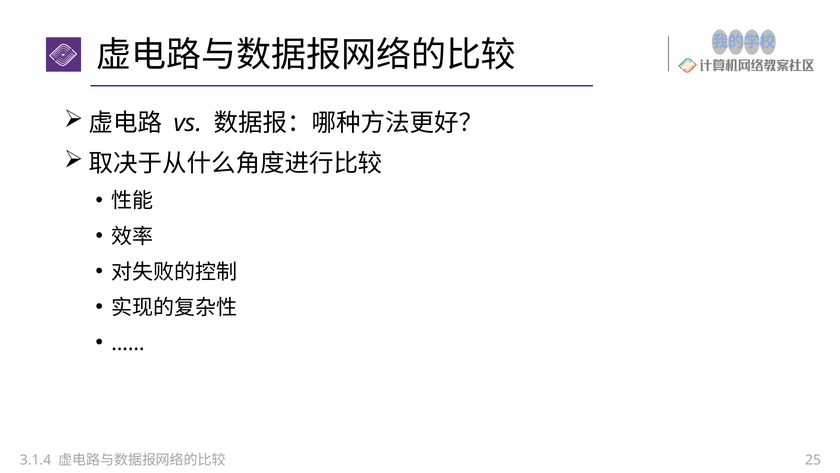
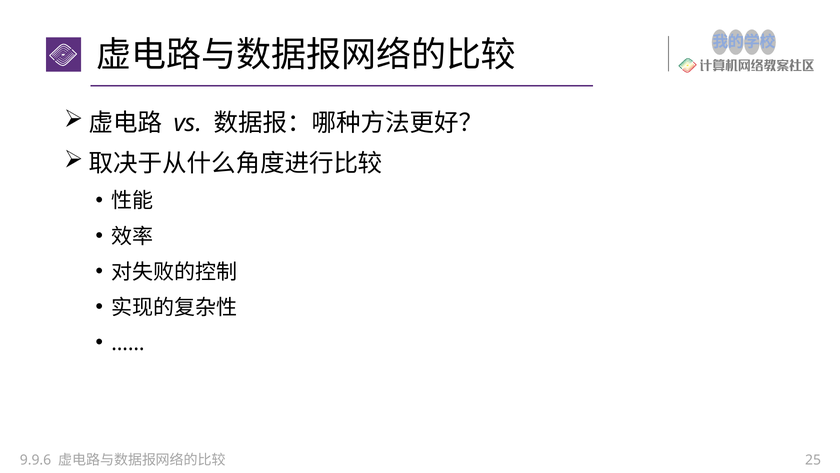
3.1.4: 3.1.4 -> 9.9.6
